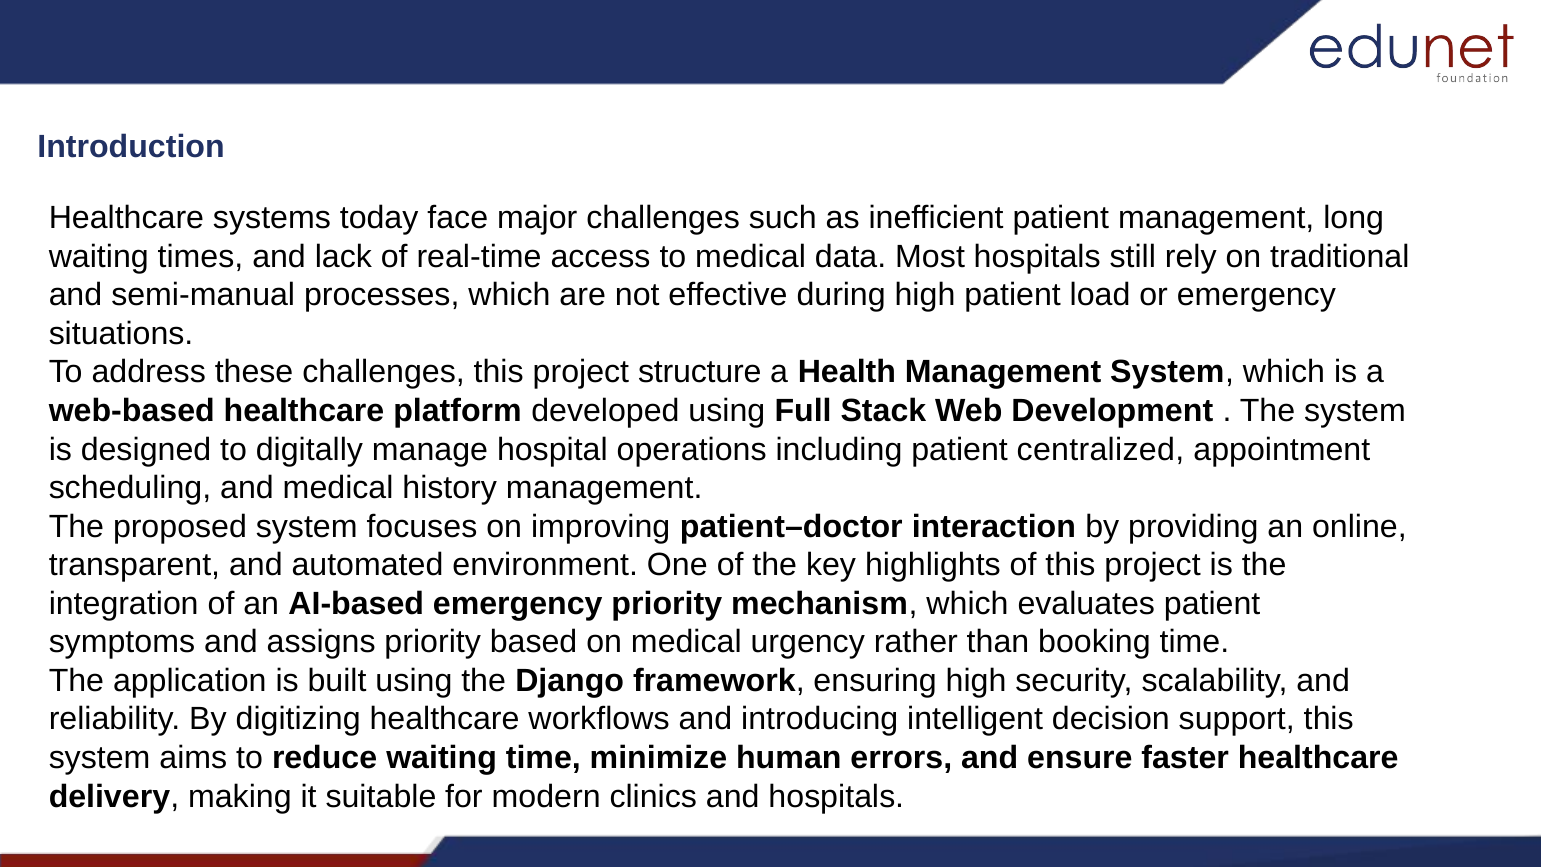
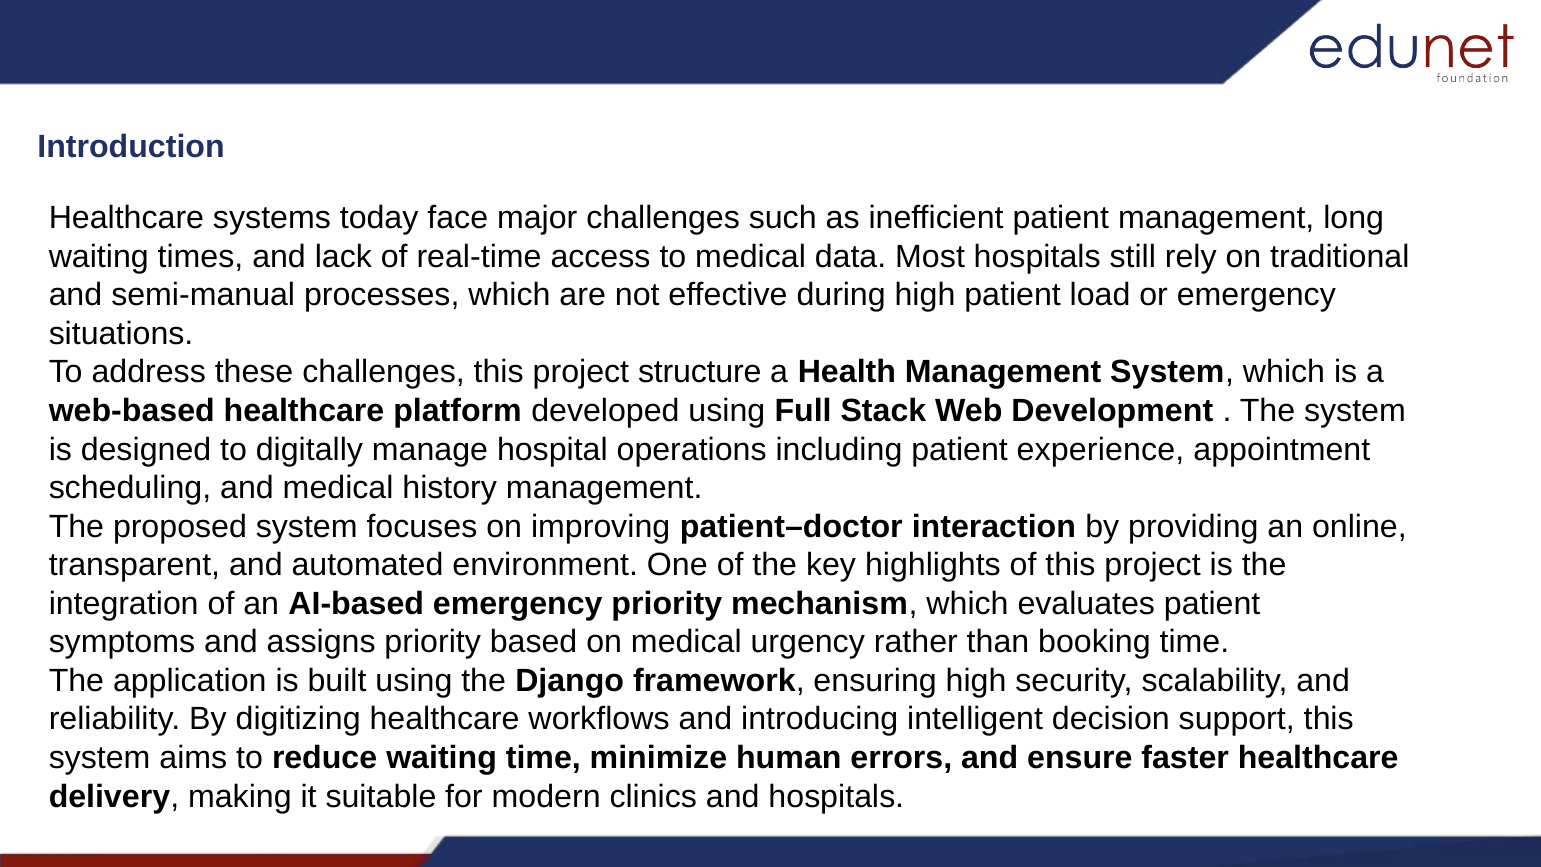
centralized: centralized -> experience
